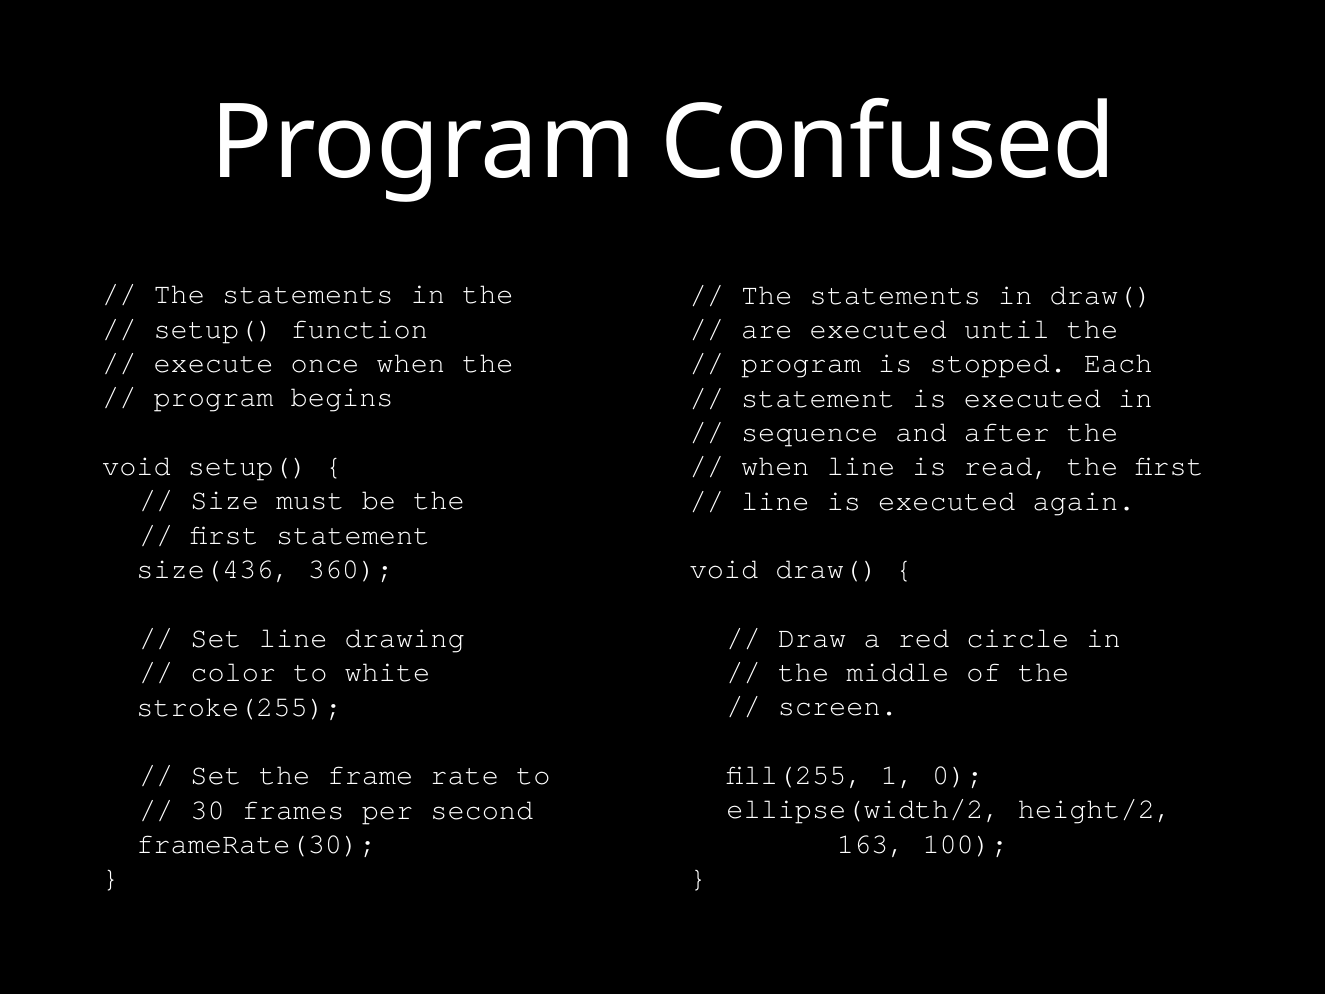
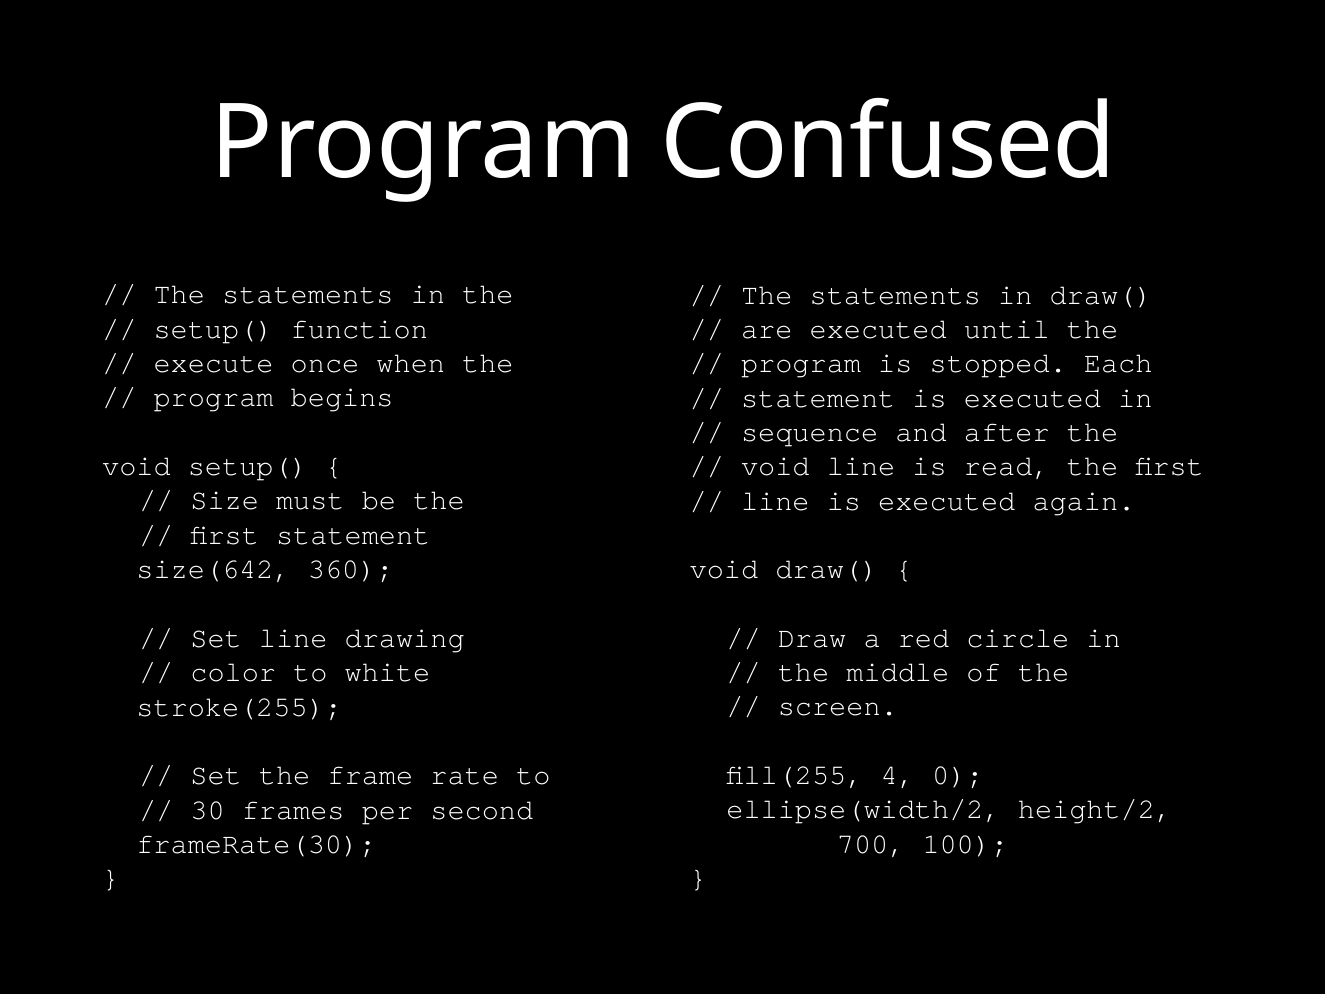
when at (775, 466): when -> void
size(436: size(436 -> size(642
1: 1 -> 4
163: 163 -> 700
